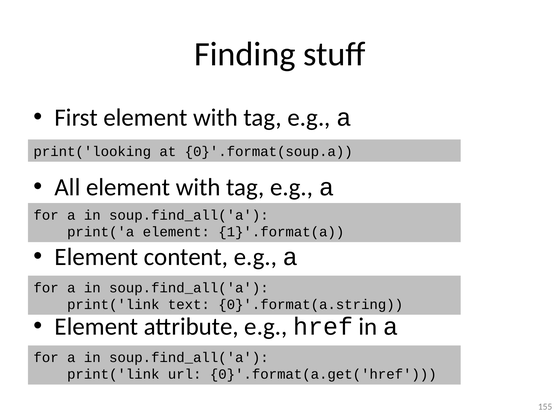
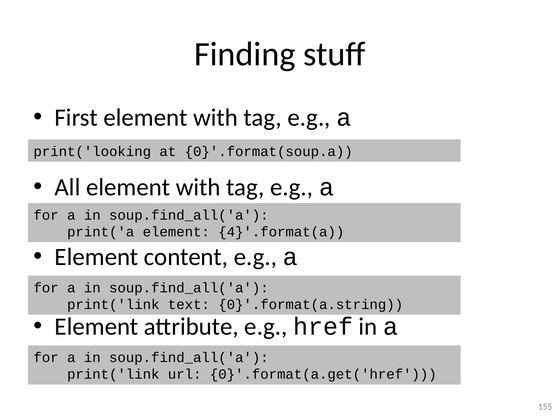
1}'.format(a: 1}'.format(a -> 4}'.format(a
